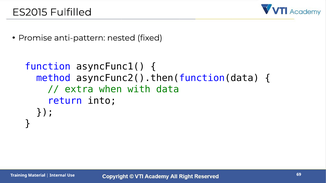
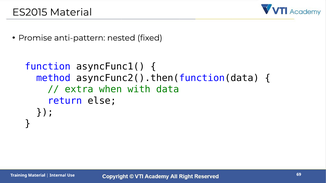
ES2015 Fulfilled: Fulfilled -> Material
into: into -> else
